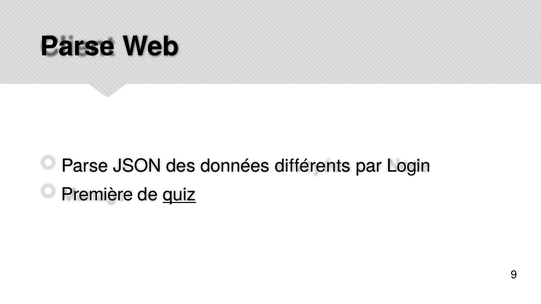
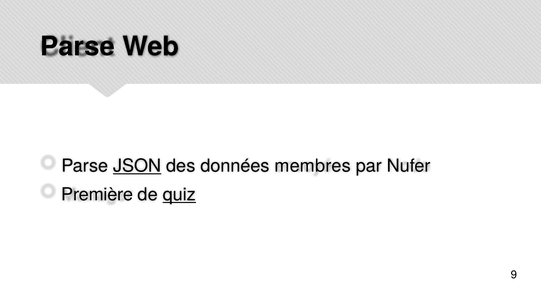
JSON underline: none -> present
différents: différents -> membres
Login: Login -> Nufer
